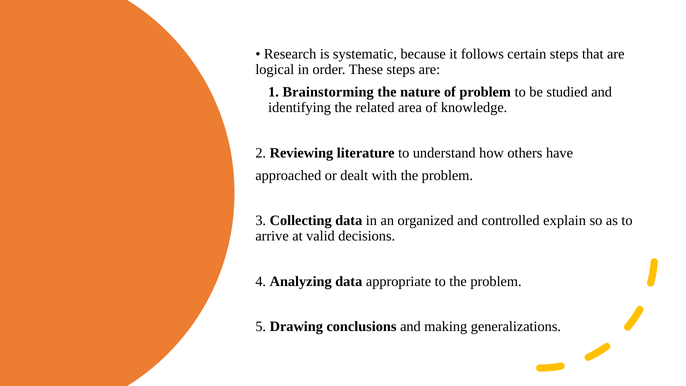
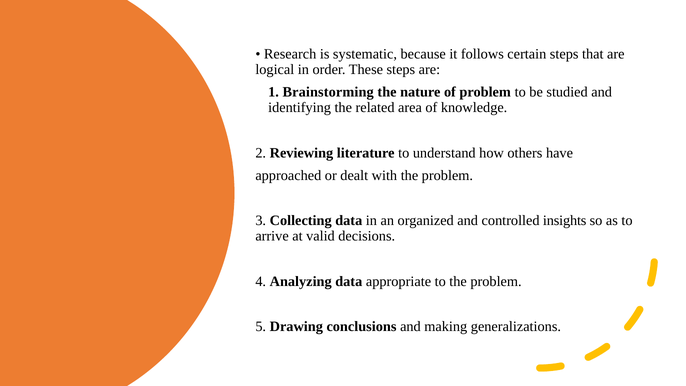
explain: explain -> insights
